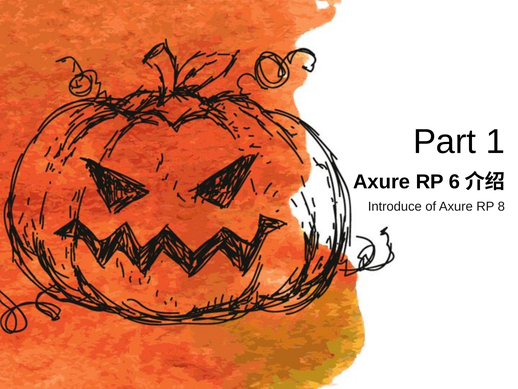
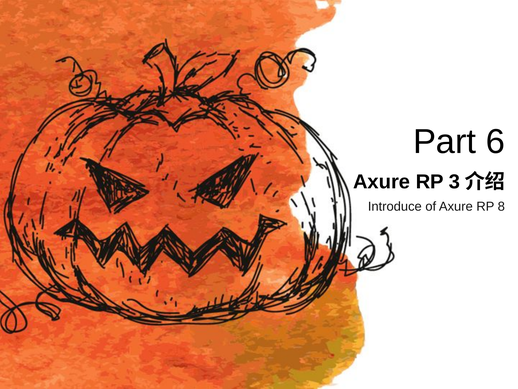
1: 1 -> 6
6: 6 -> 3
